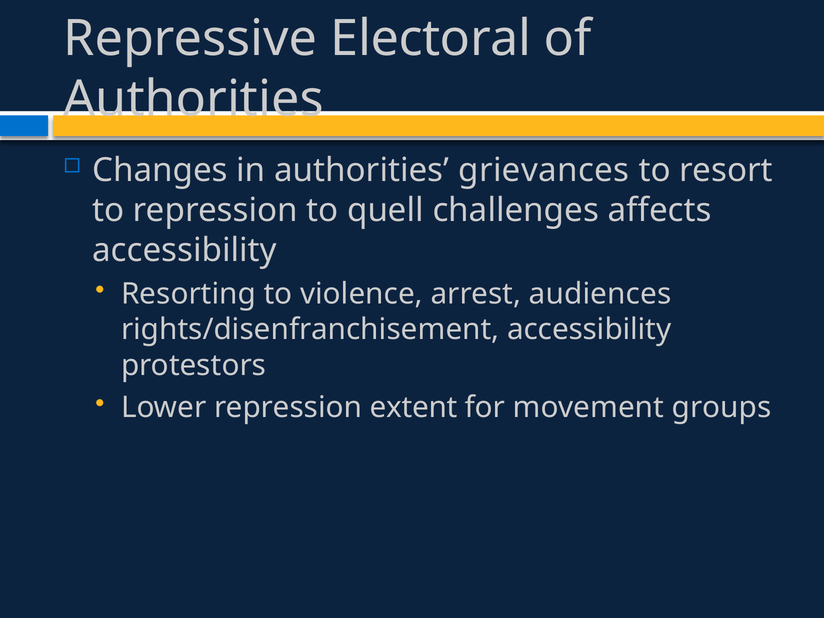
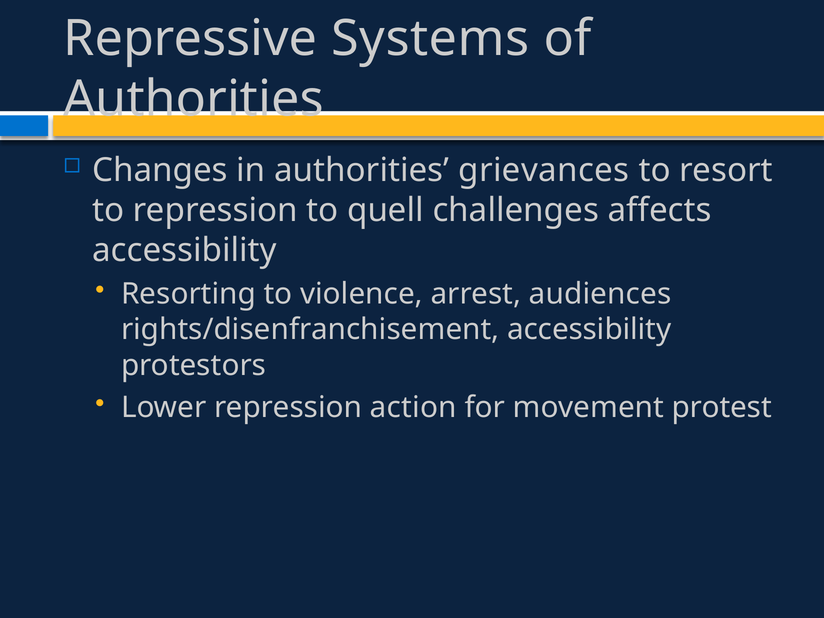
Electoral: Electoral -> Systems
extent: extent -> action
groups: groups -> protest
